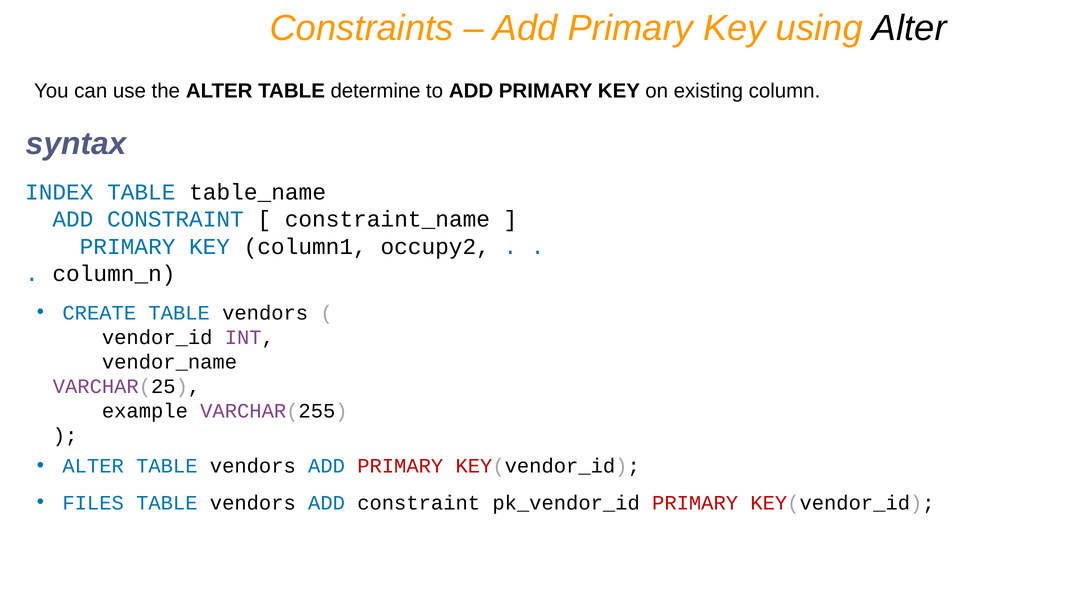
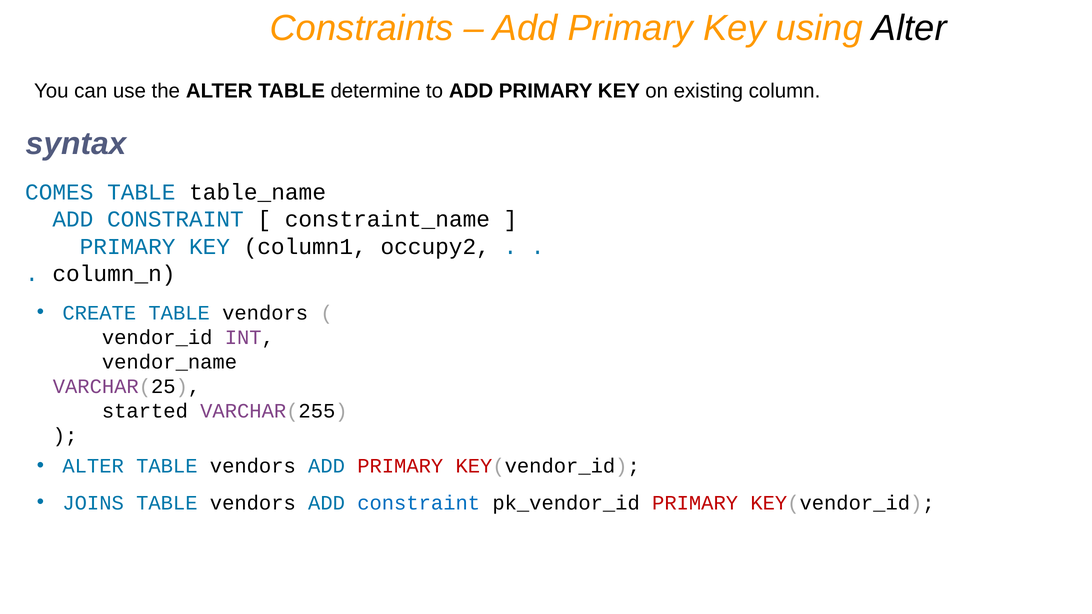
INDEX: INDEX -> COMES
example: example -> started
FILES: FILES -> JOINS
constraint at (419, 503) colour: black -> blue
